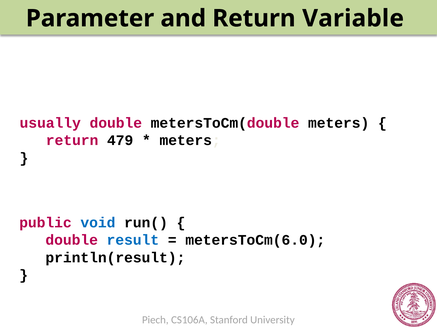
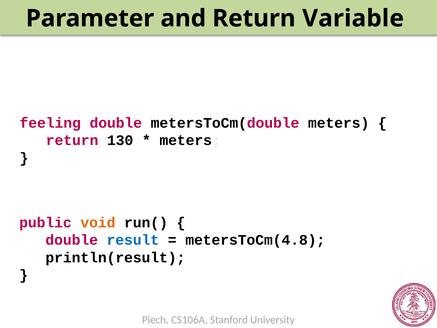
usually: usually -> feeling
479: 479 -> 130
void colour: blue -> orange
metersToCm(6.0: metersToCm(6.0 -> metersToCm(4.8
